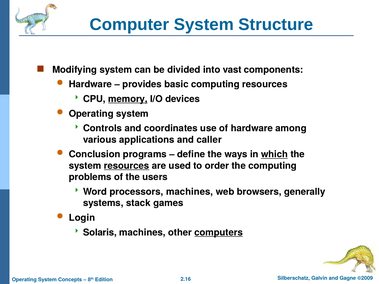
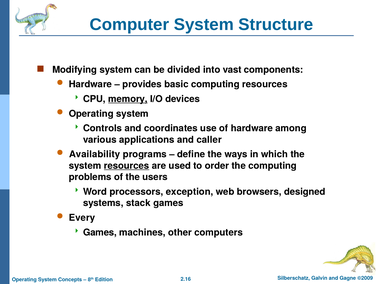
Conclusion: Conclusion -> Availability
which underline: present -> none
processors machines: machines -> exception
generally: generally -> designed
Login: Login -> Every
Solaris at (100, 233): Solaris -> Games
computers underline: present -> none
